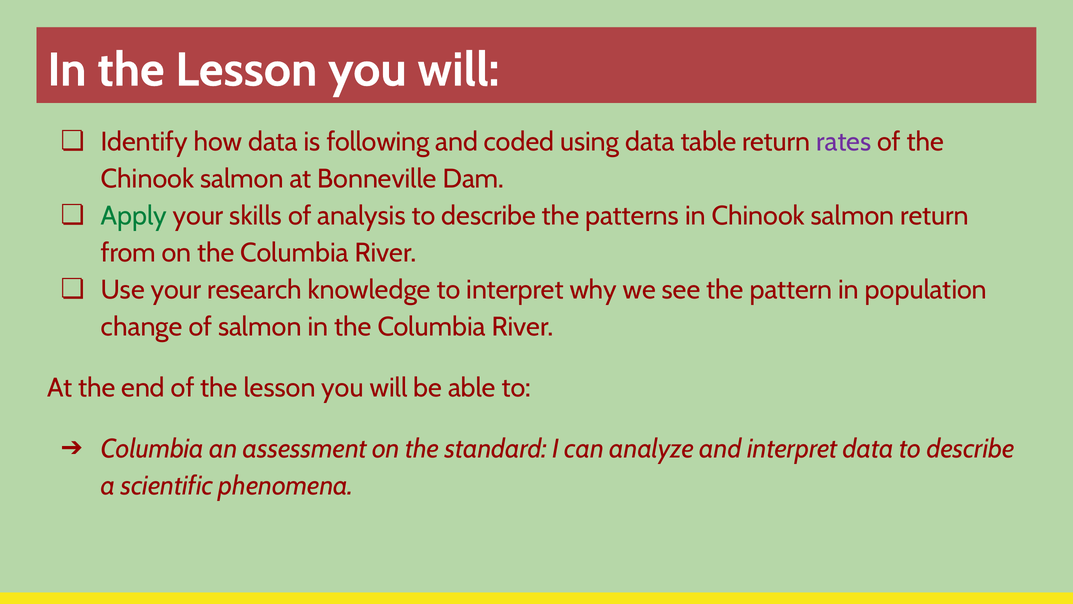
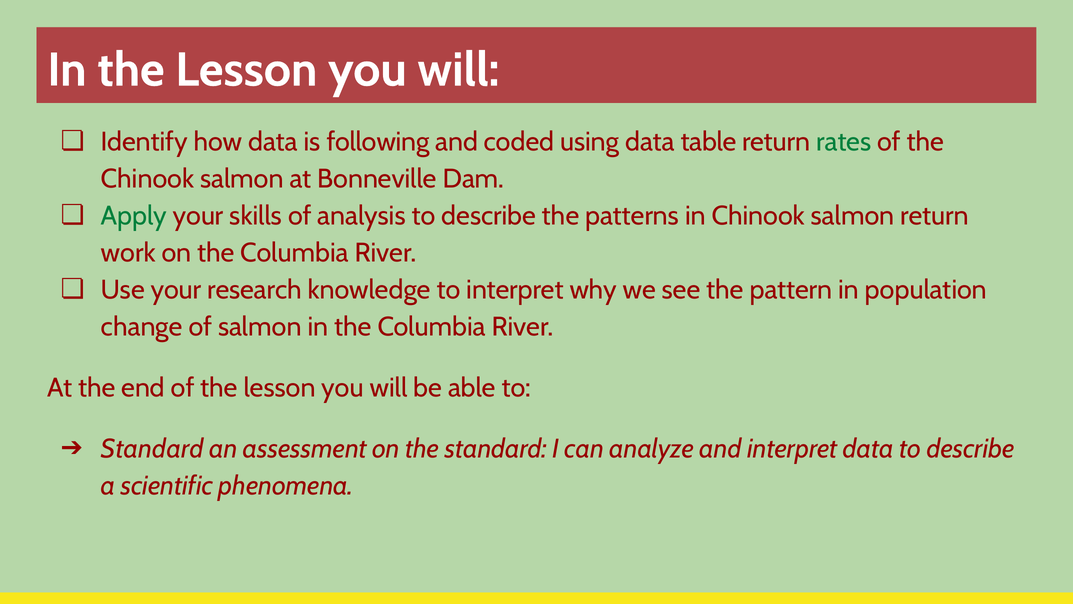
rates colour: purple -> green
from: from -> work
Columbia at (152, 448): Columbia -> Standard
